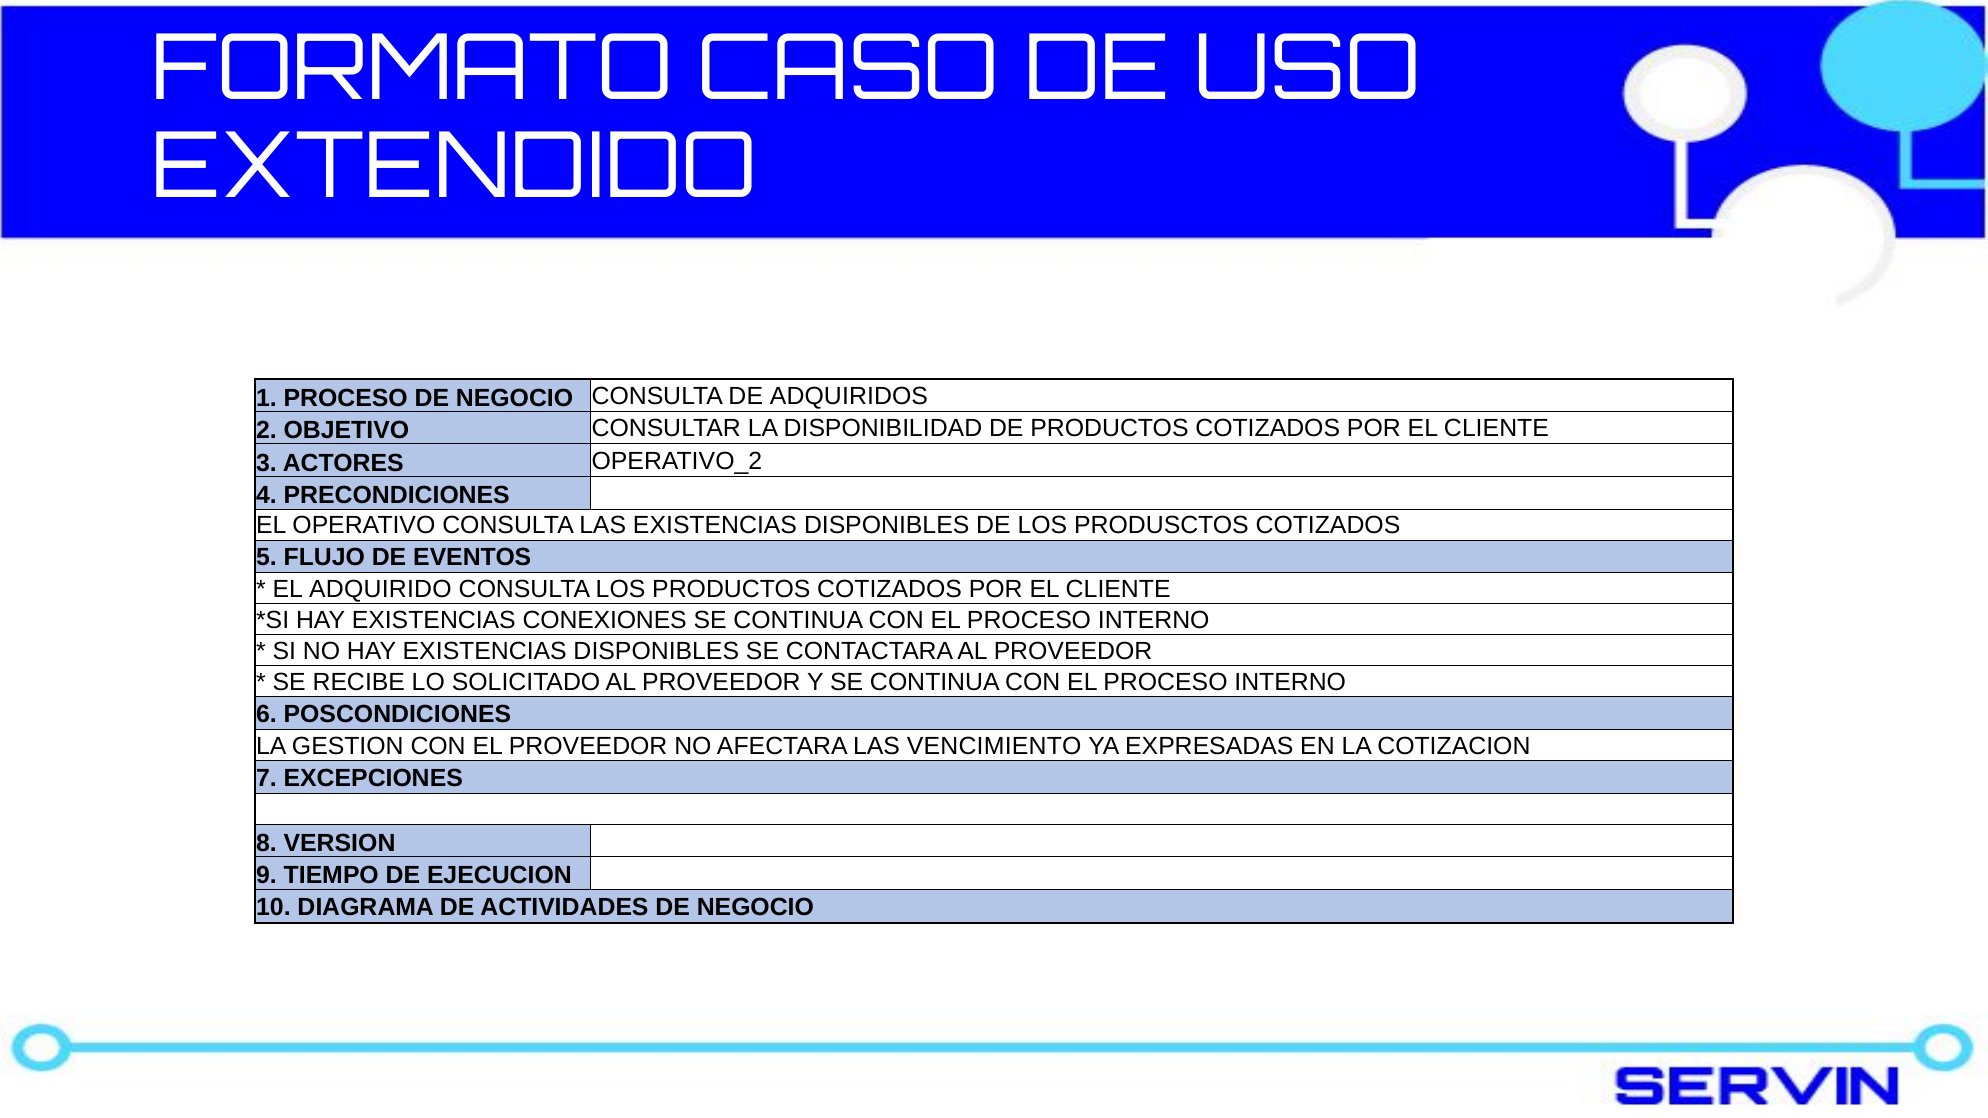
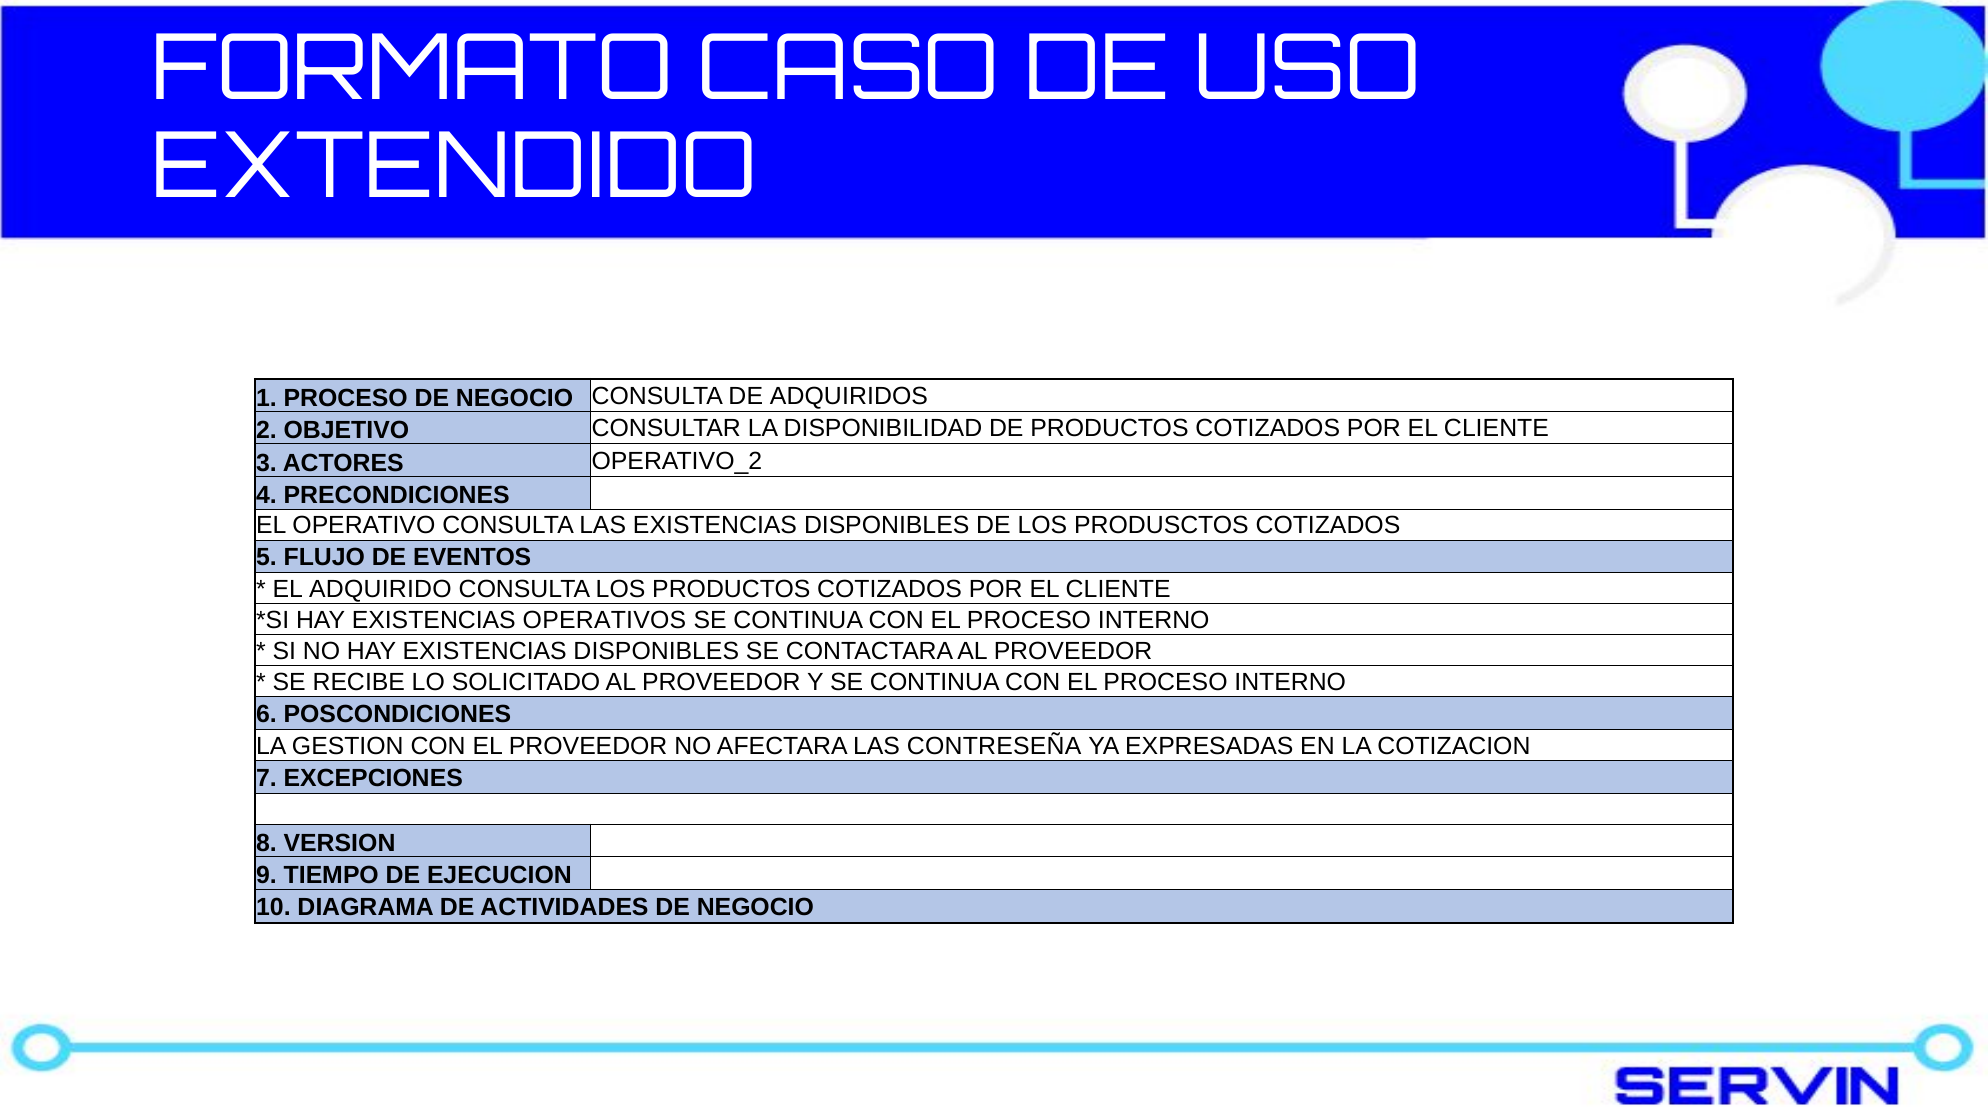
CONEXIONES: CONEXIONES -> OPERATIVOS
VENCIMIENTO: VENCIMIENTO -> CONTRESEÑA
